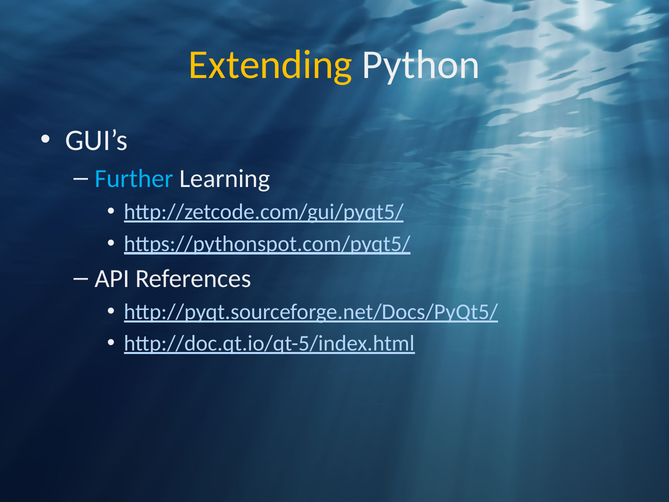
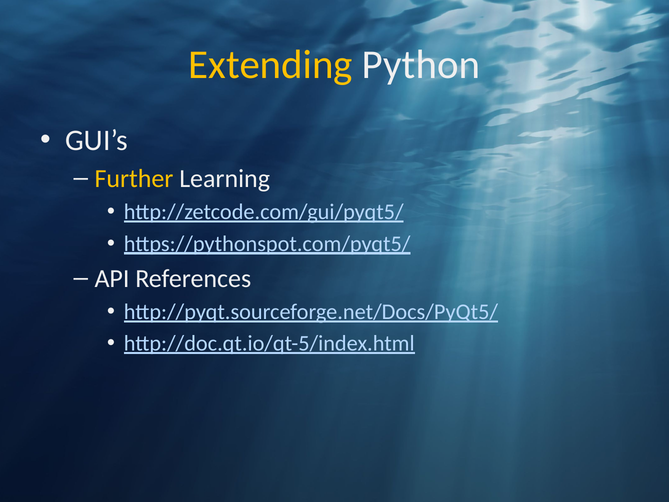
Further colour: light blue -> yellow
